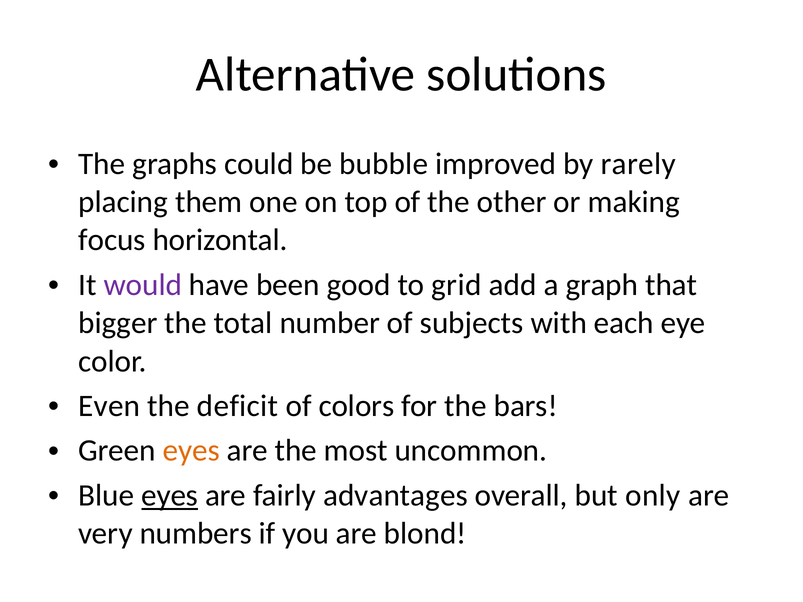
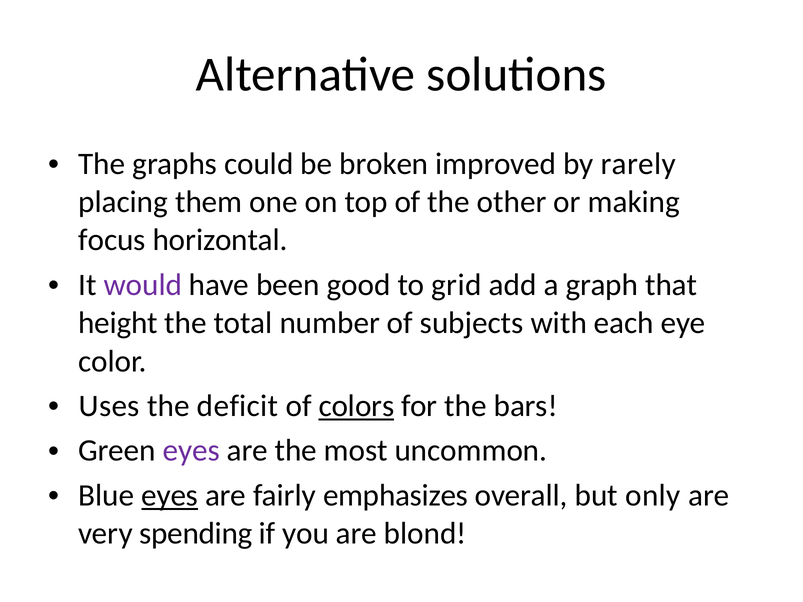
bubble: bubble -> broken
bigger: bigger -> height
Even: Even -> Uses
colors underline: none -> present
eyes at (191, 451) colour: orange -> purple
advantages: advantages -> emphasizes
numbers: numbers -> spending
